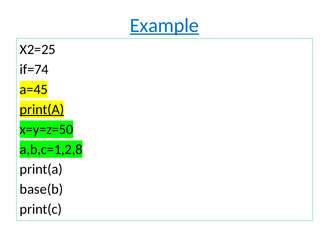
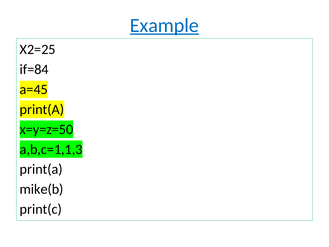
if=74: if=74 -> if=84
print(A at (42, 109) underline: present -> none
a,b,c=1,2,8: a,b,c=1,2,8 -> a,b,c=1,1,3
base(b: base(b -> mike(b
